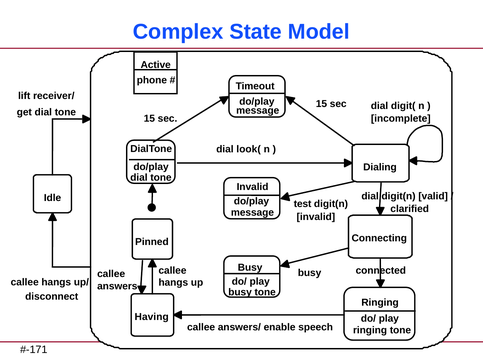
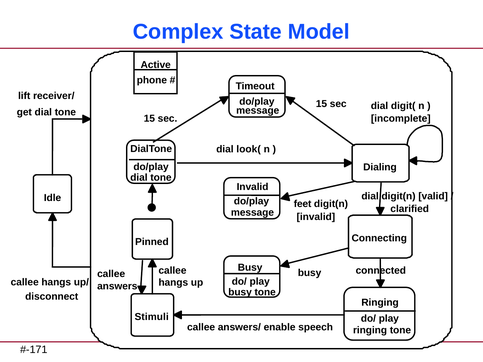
test: test -> feet
Having: Having -> Stimuli
